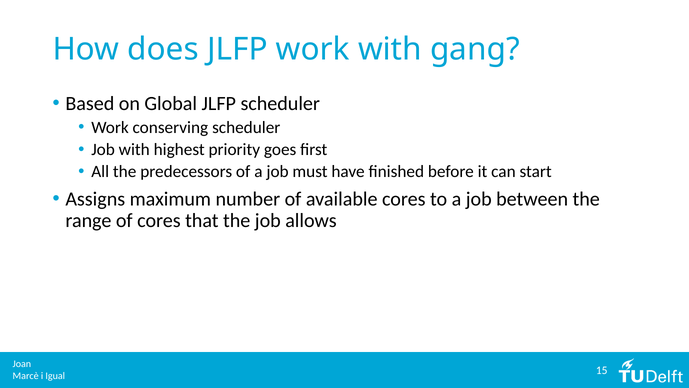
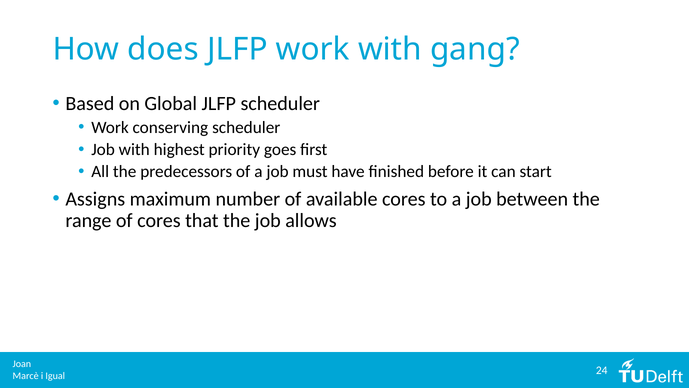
15: 15 -> 24
